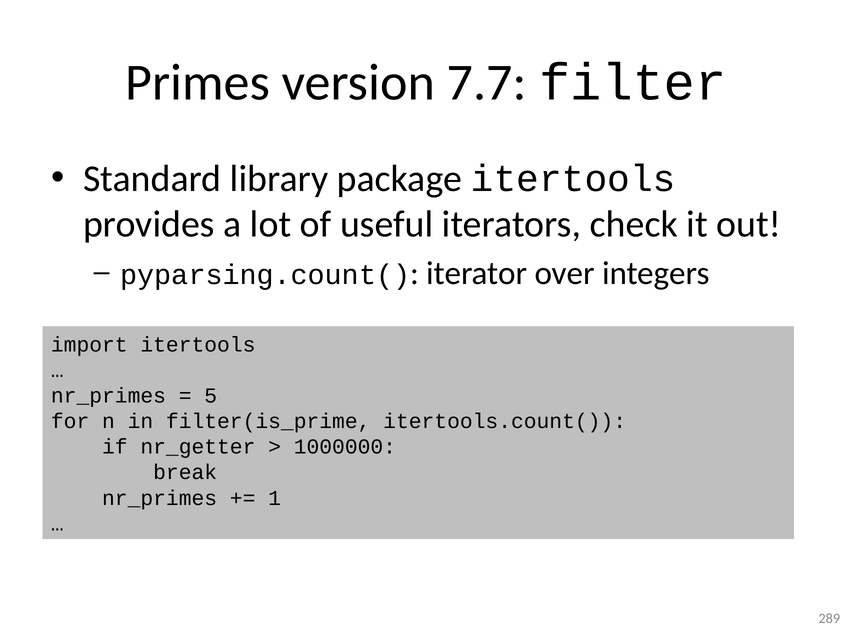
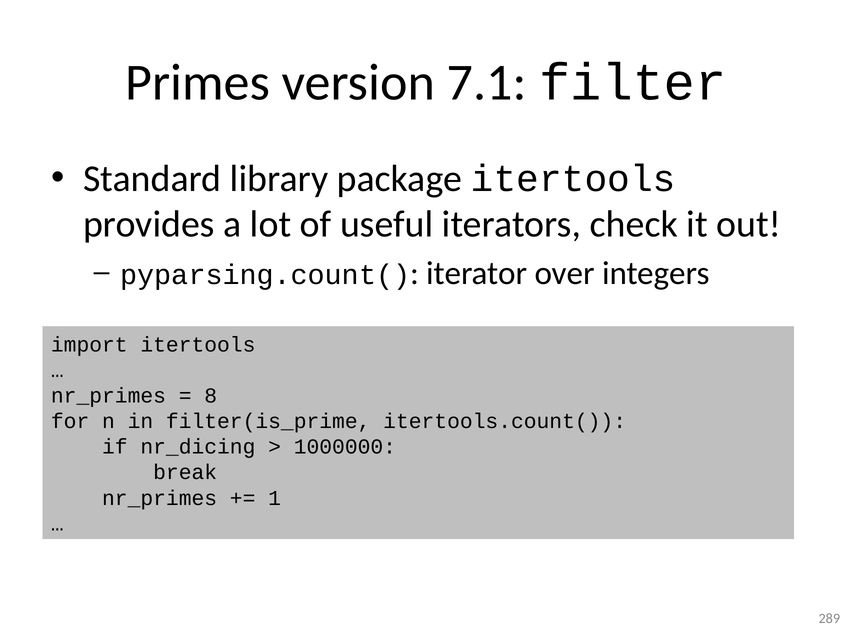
7.7: 7.7 -> 7.1
5: 5 -> 8
nr_getter: nr_getter -> nr_dicing
